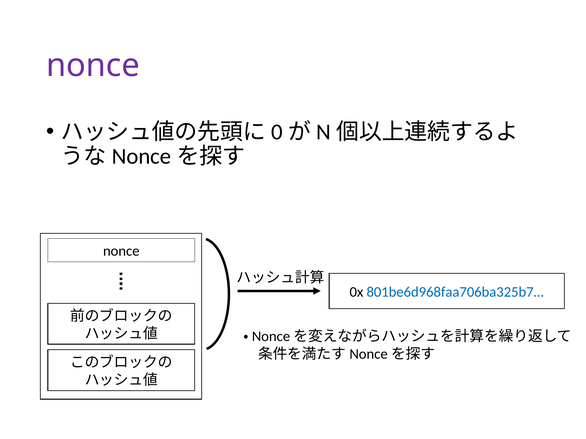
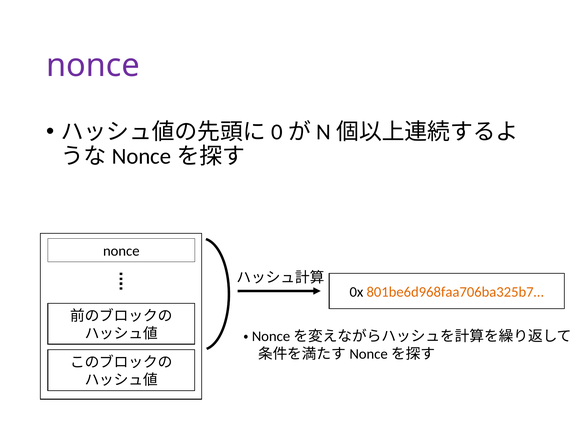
801be6d968faa706ba325b7… colour: blue -> orange
